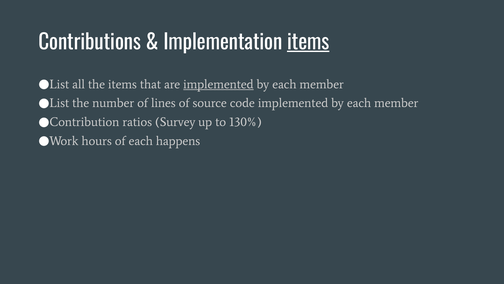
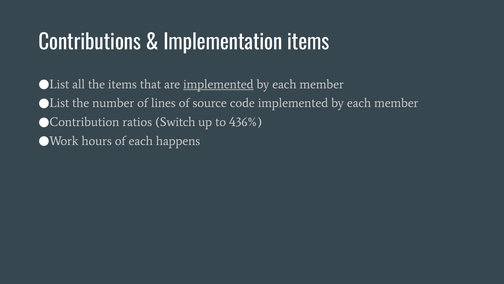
items at (308, 42) underline: present -> none
Survey: Survey -> Switch
130%: 130% -> 436%
